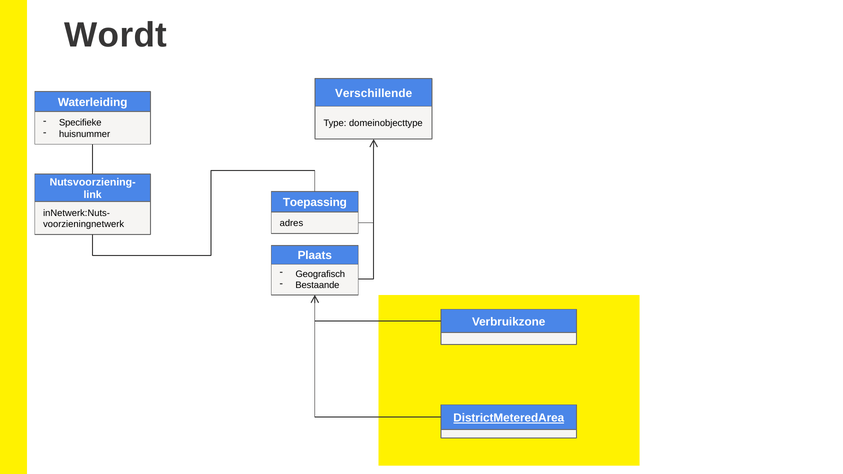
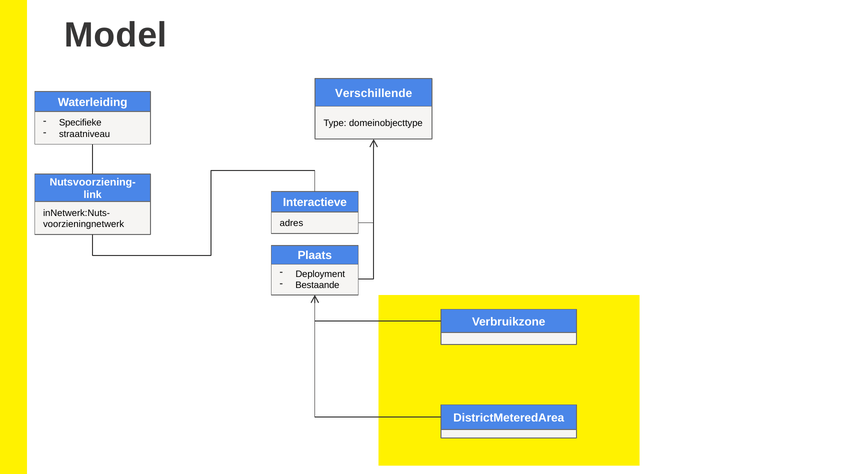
Wordt: Wordt -> Model
huisnummer: huisnummer -> straatniveau
Toepassing: Toepassing -> Interactieve
Geografisch: Geografisch -> Deployment
DistrictMeteredArea underline: present -> none
